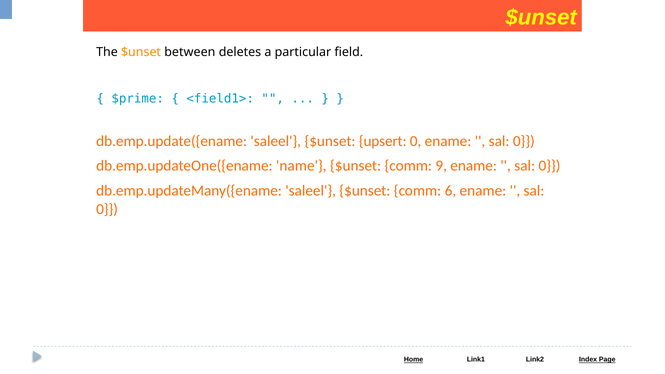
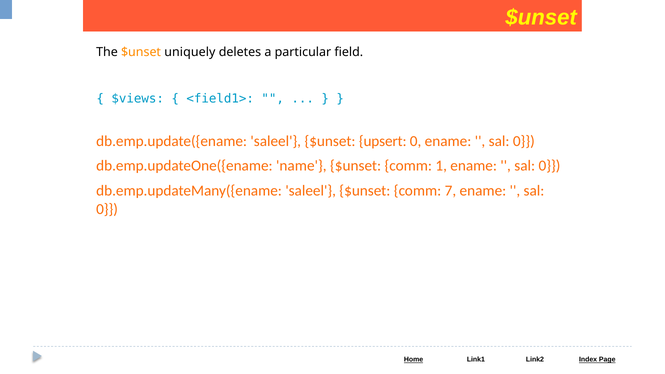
between: between -> uniquely
$prime: $prime -> $views
9: 9 -> 1
6: 6 -> 7
